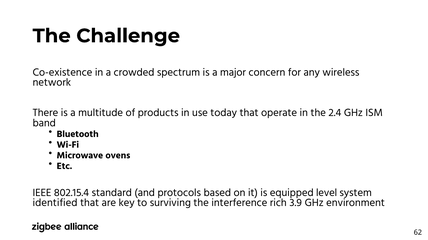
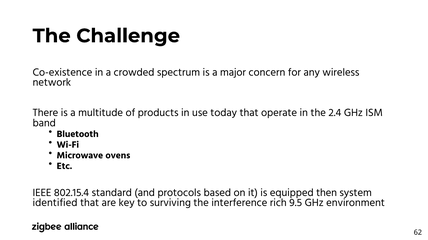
level: level -> then
3.9: 3.9 -> 9.5
